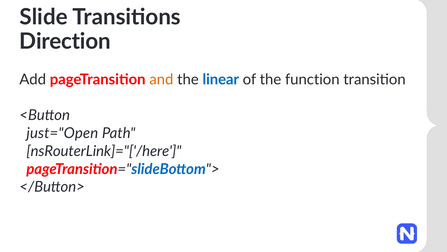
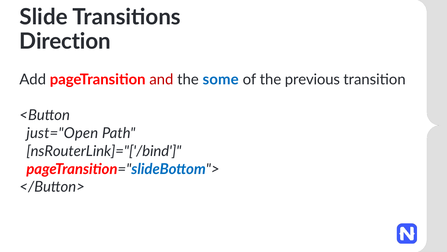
and colour: orange -> red
linear: linear -> some
function: function -> previous
nsRouterLink]="['/here: nsRouterLink]="['/here -> nsRouterLink]="['/bind
